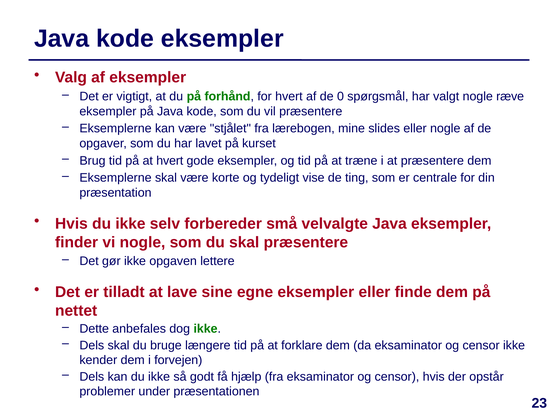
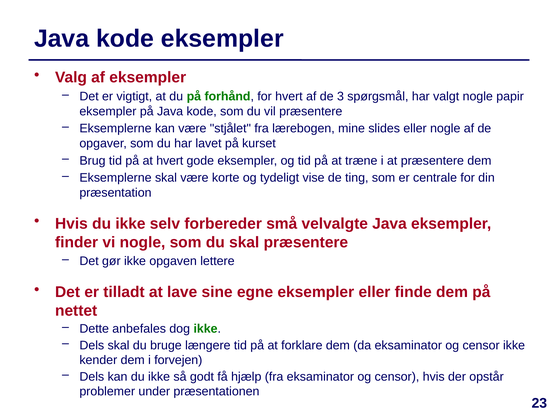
0: 0 -> 3
ræve: ræve -> papir
